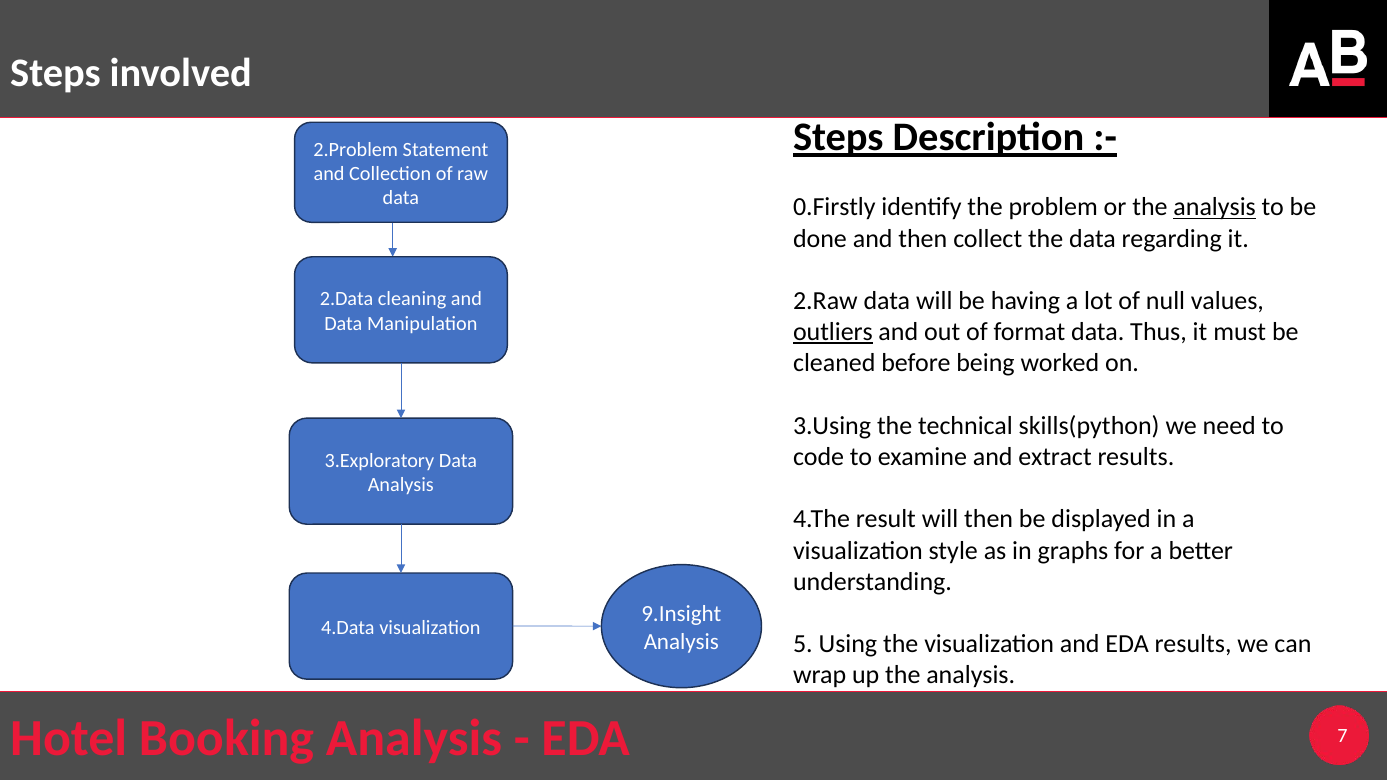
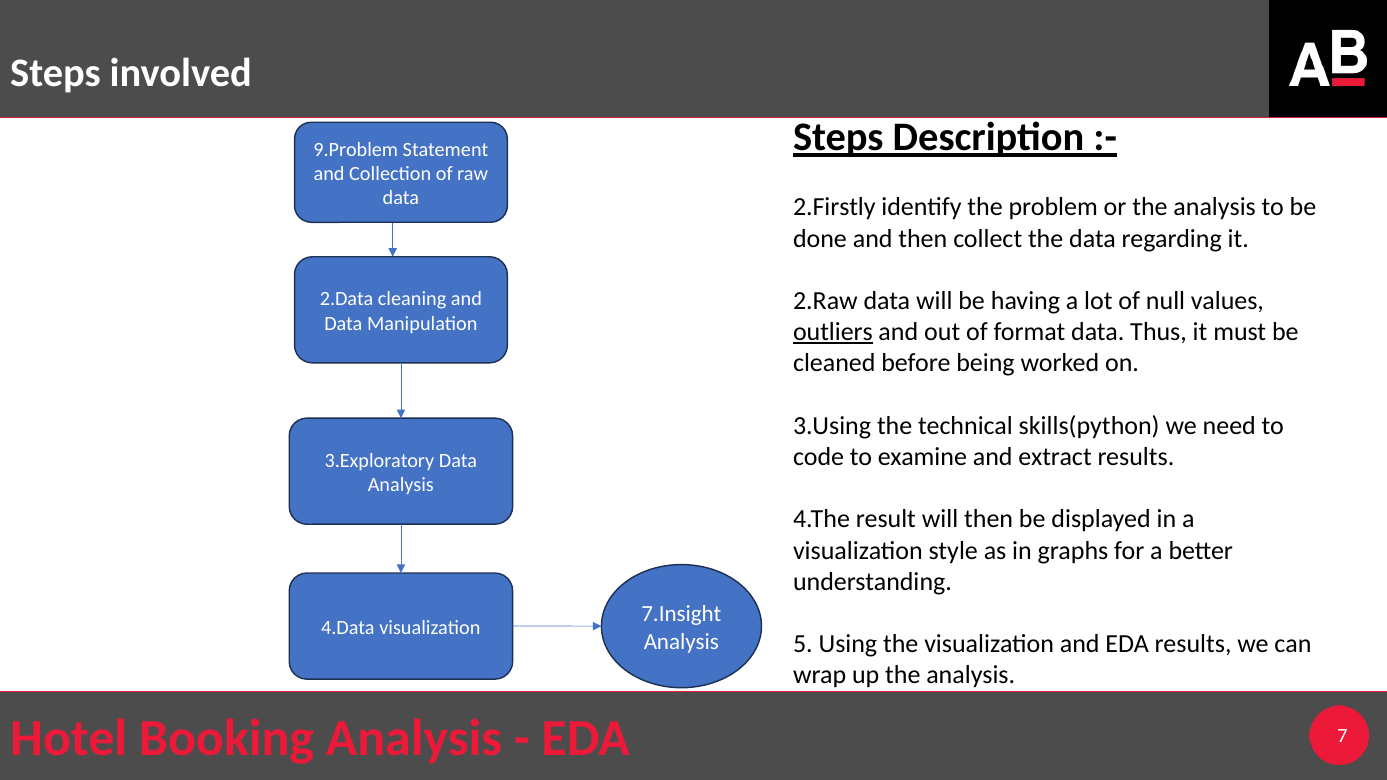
2.Problem: 2.Problem -> 9.Problem
0.Firstly: 0.Firstly -> 2.Firstly
analysis at (1215, 207) underline: present -> none
9.Insight: 9.Insight -> 7.Insight
